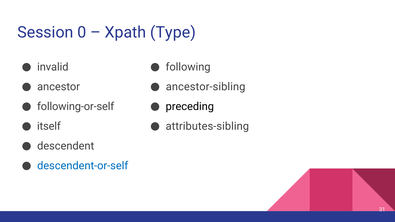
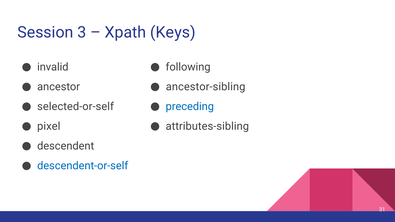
0: 0 -> 3
Type: Type -> Keys
following-or-self: following-or-self -> selected-or-self
preceding colour: black -> blue
itself: itself -> pixel
